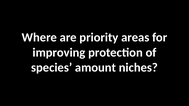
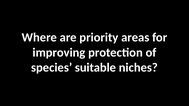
amount: amount -> suitable
